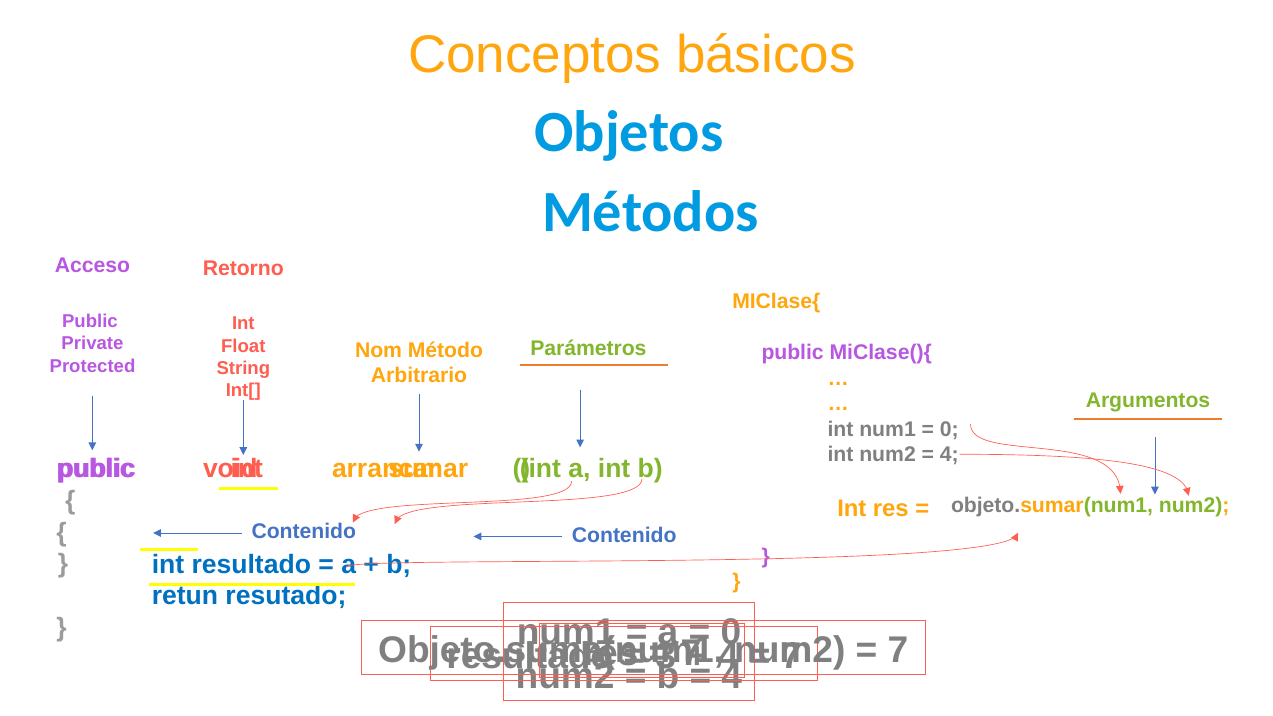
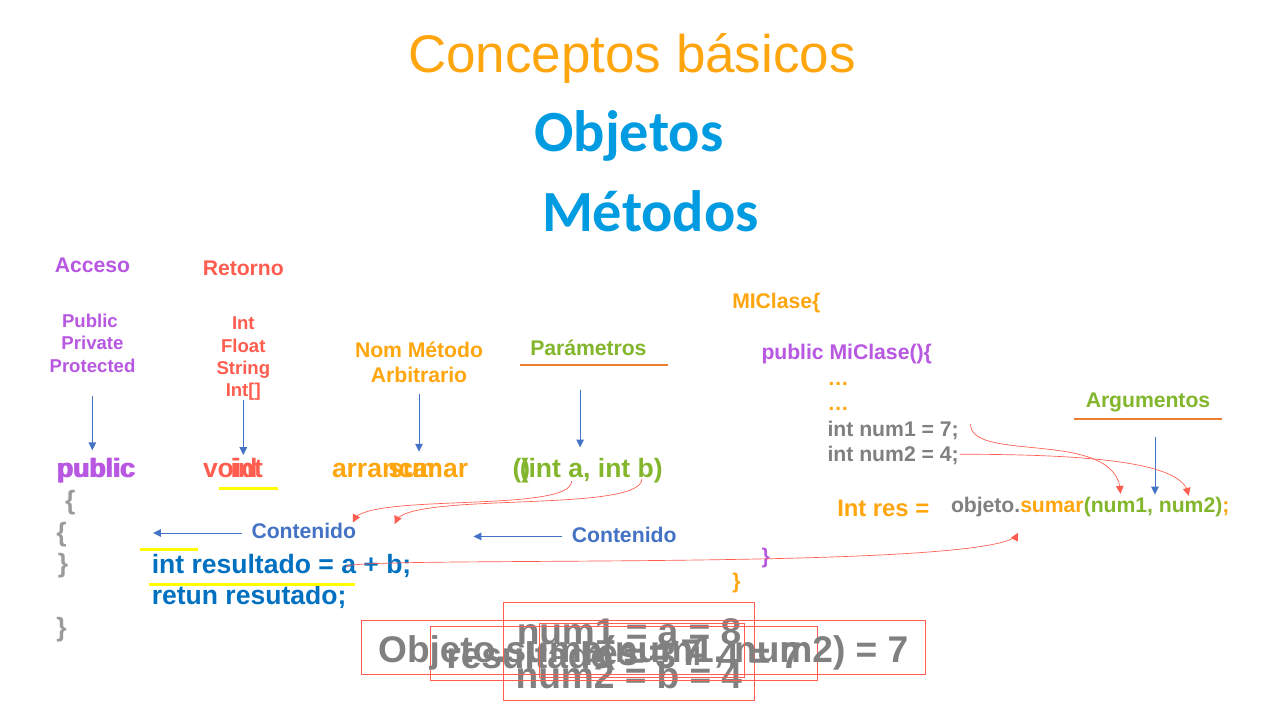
0 at (949, 429): 0 -> 7
0 at (731, 632): 0 -> 8
